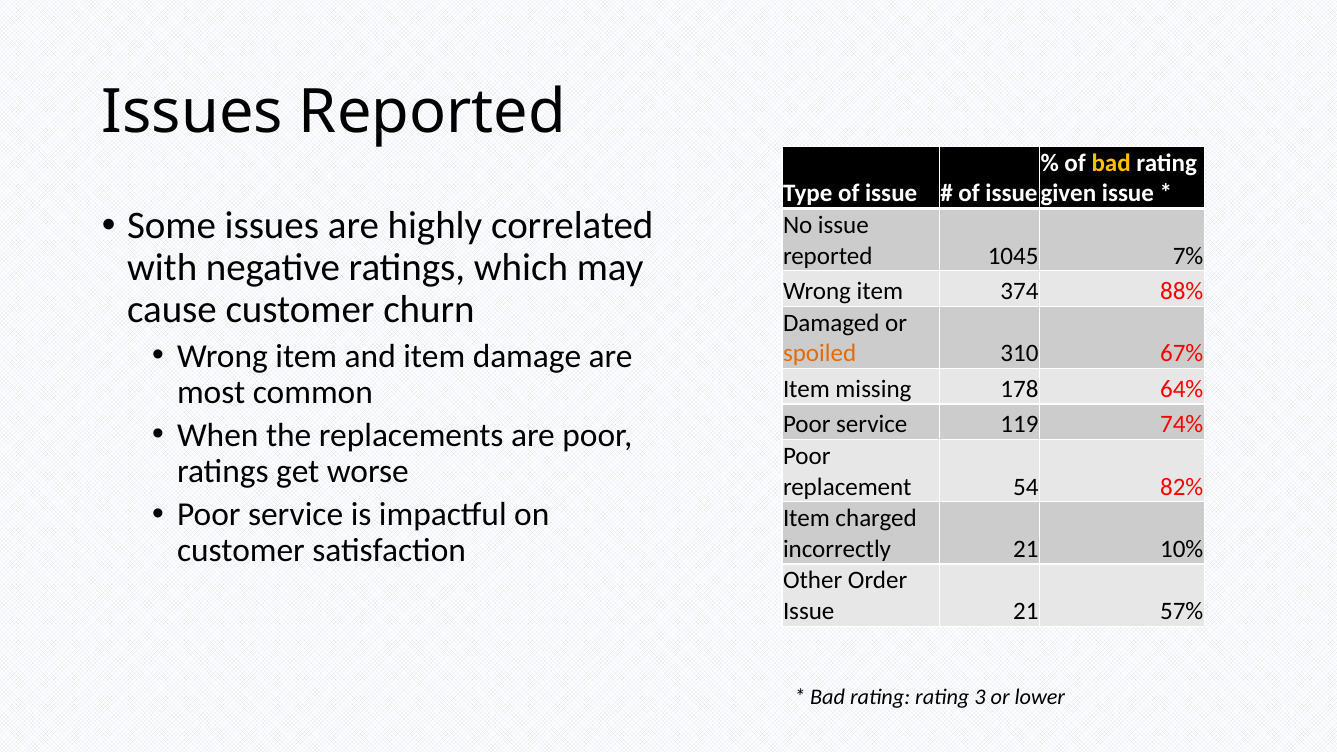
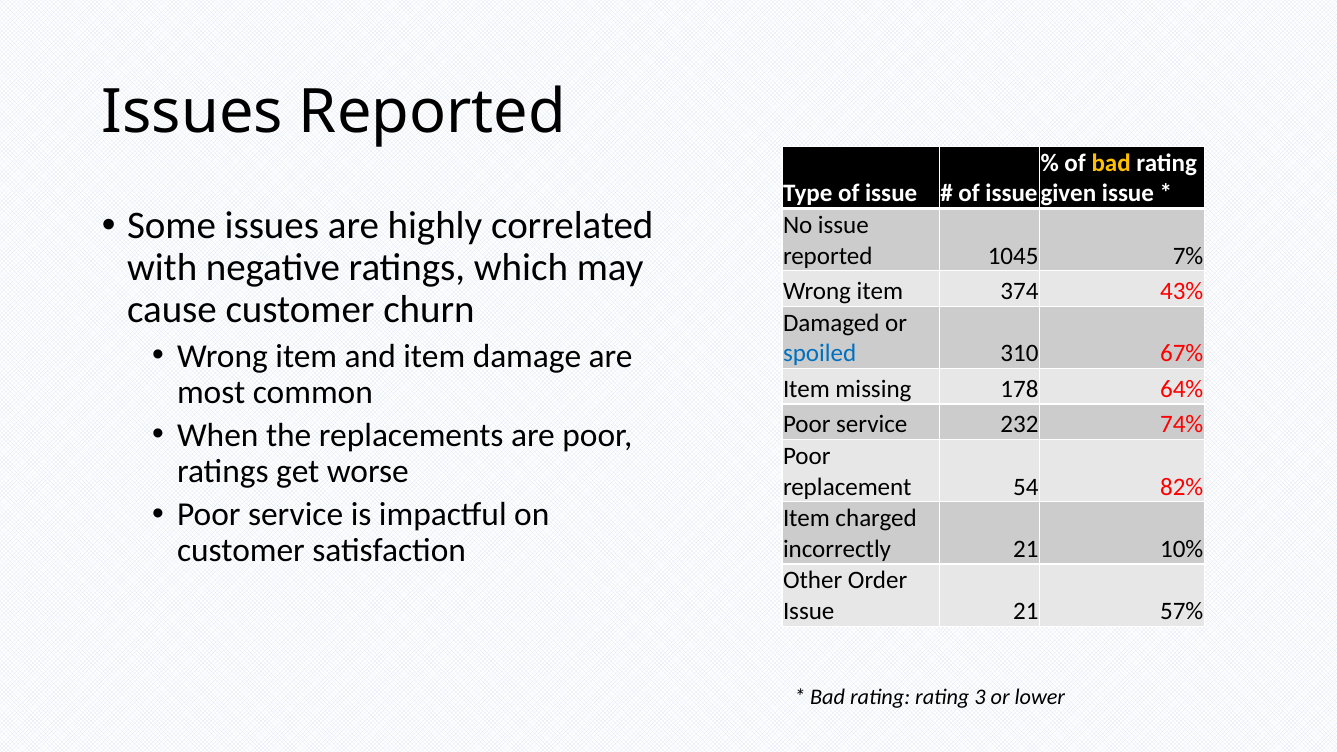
88%: 88% -> 43%
spoiled colour: orange -> blue
119: 119 -> 232
